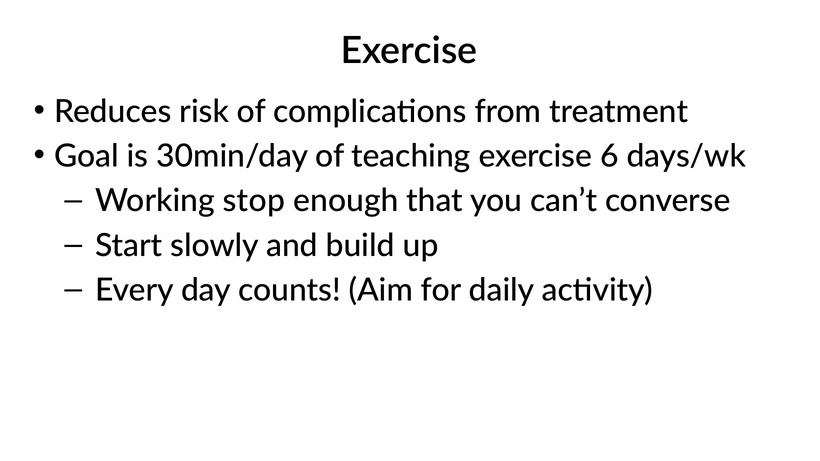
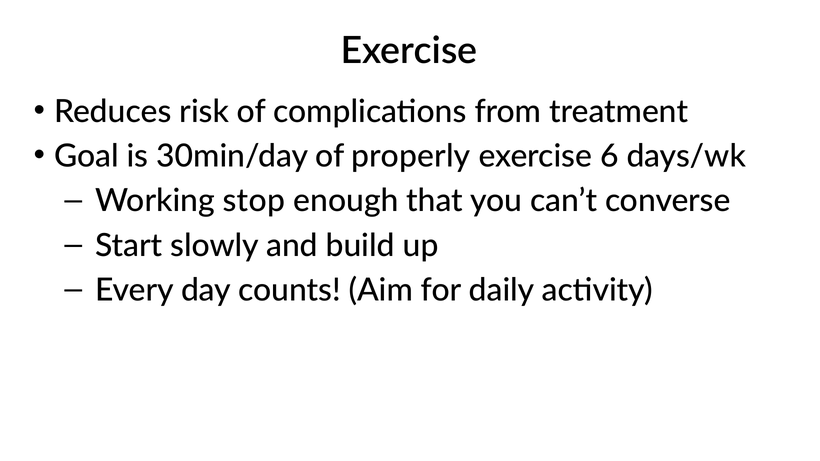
teaching: teaching -> properly
